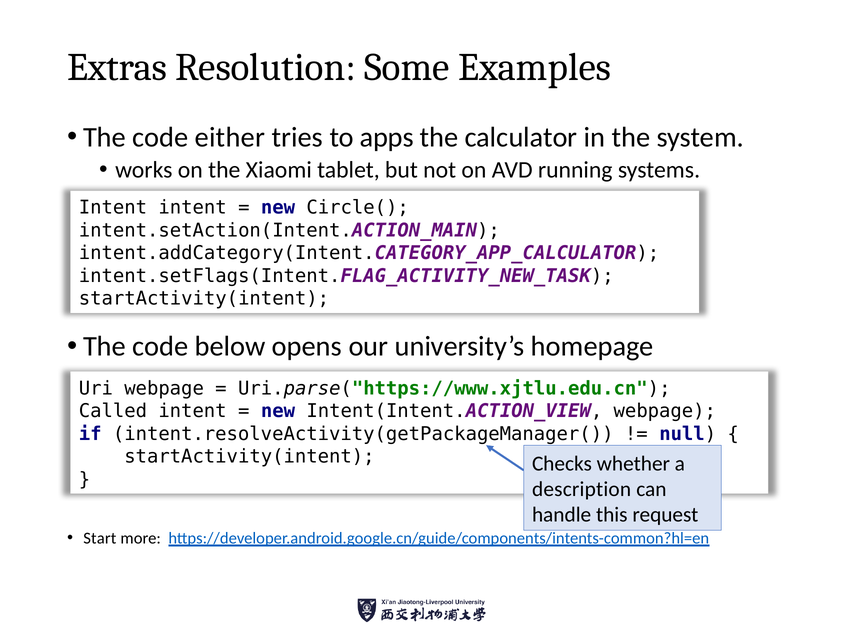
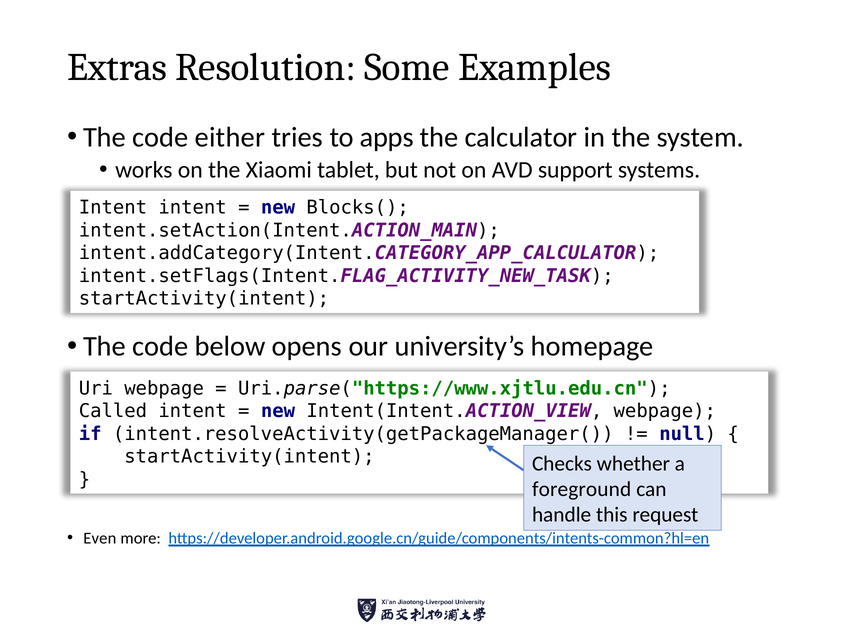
running: running -> support
Circle(: Circle( -> Blocks(
description: description -> foreground
Start: Start -> Even
